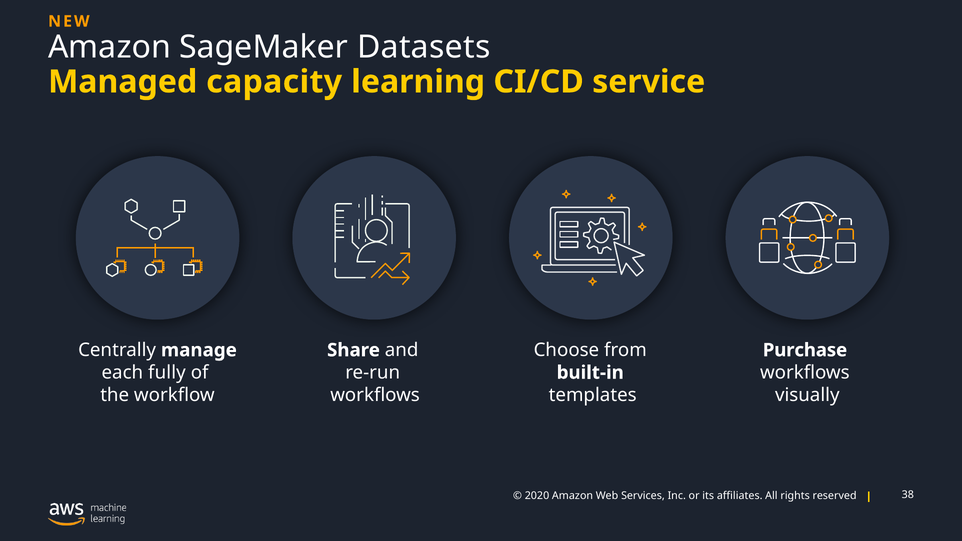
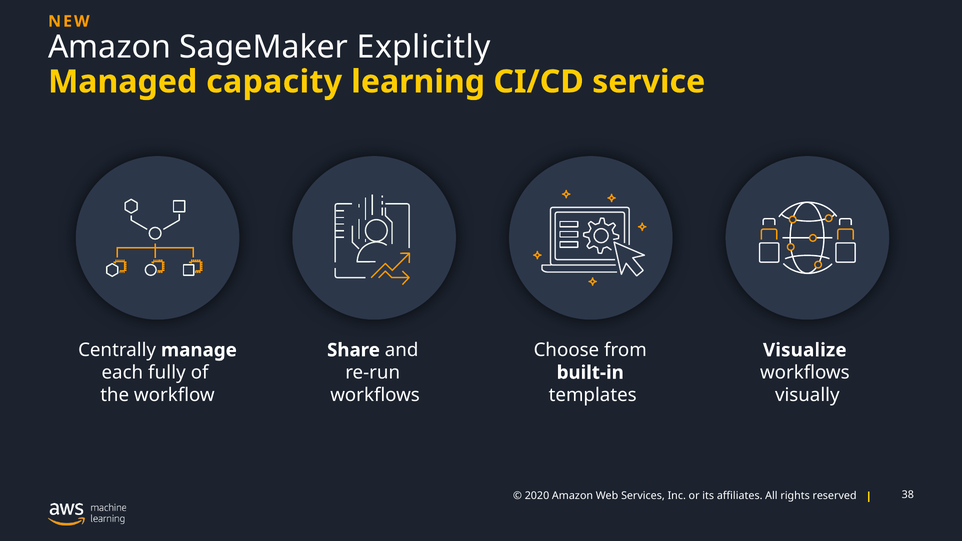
Datasets: Datasets -> Explicitly
Purchase: Purchase -> Visualize
